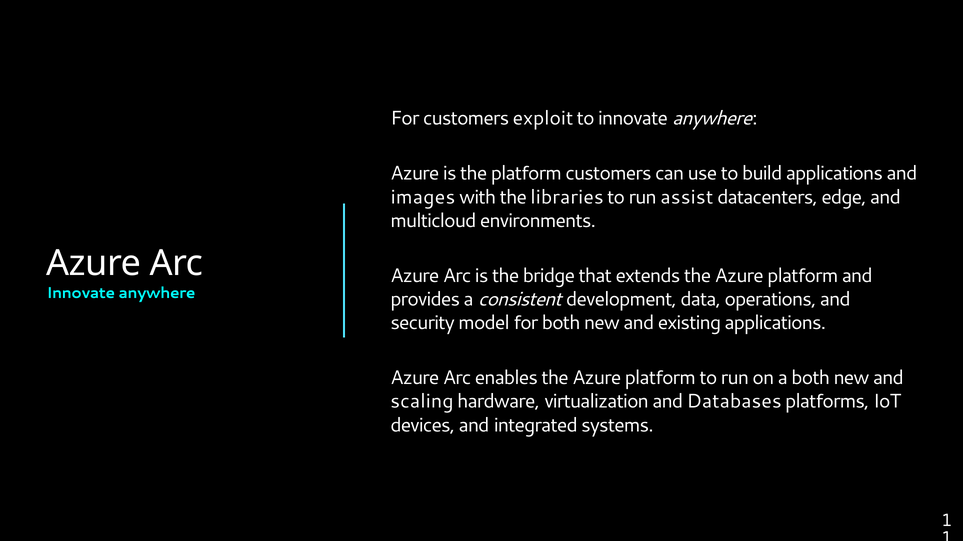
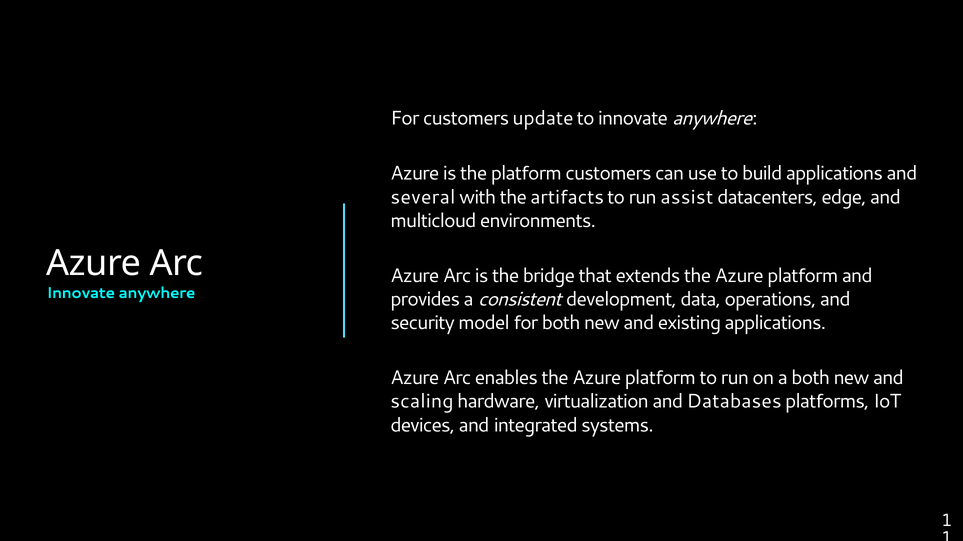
exploit: exploit -> update
images: images -> several
libraries: libraries -> artifacts
